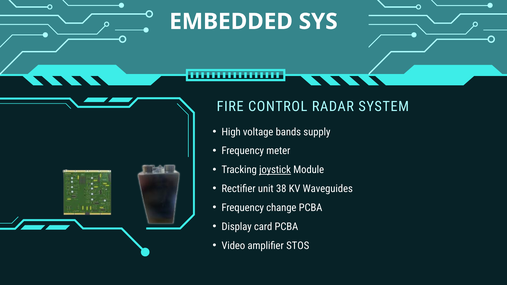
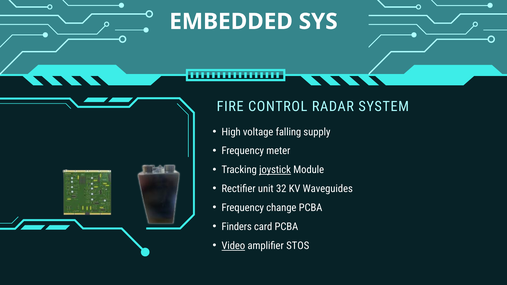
bands: bands -> falling
38: 38 -> 32
Display: Display -> Finders
Video underline: none -> present
